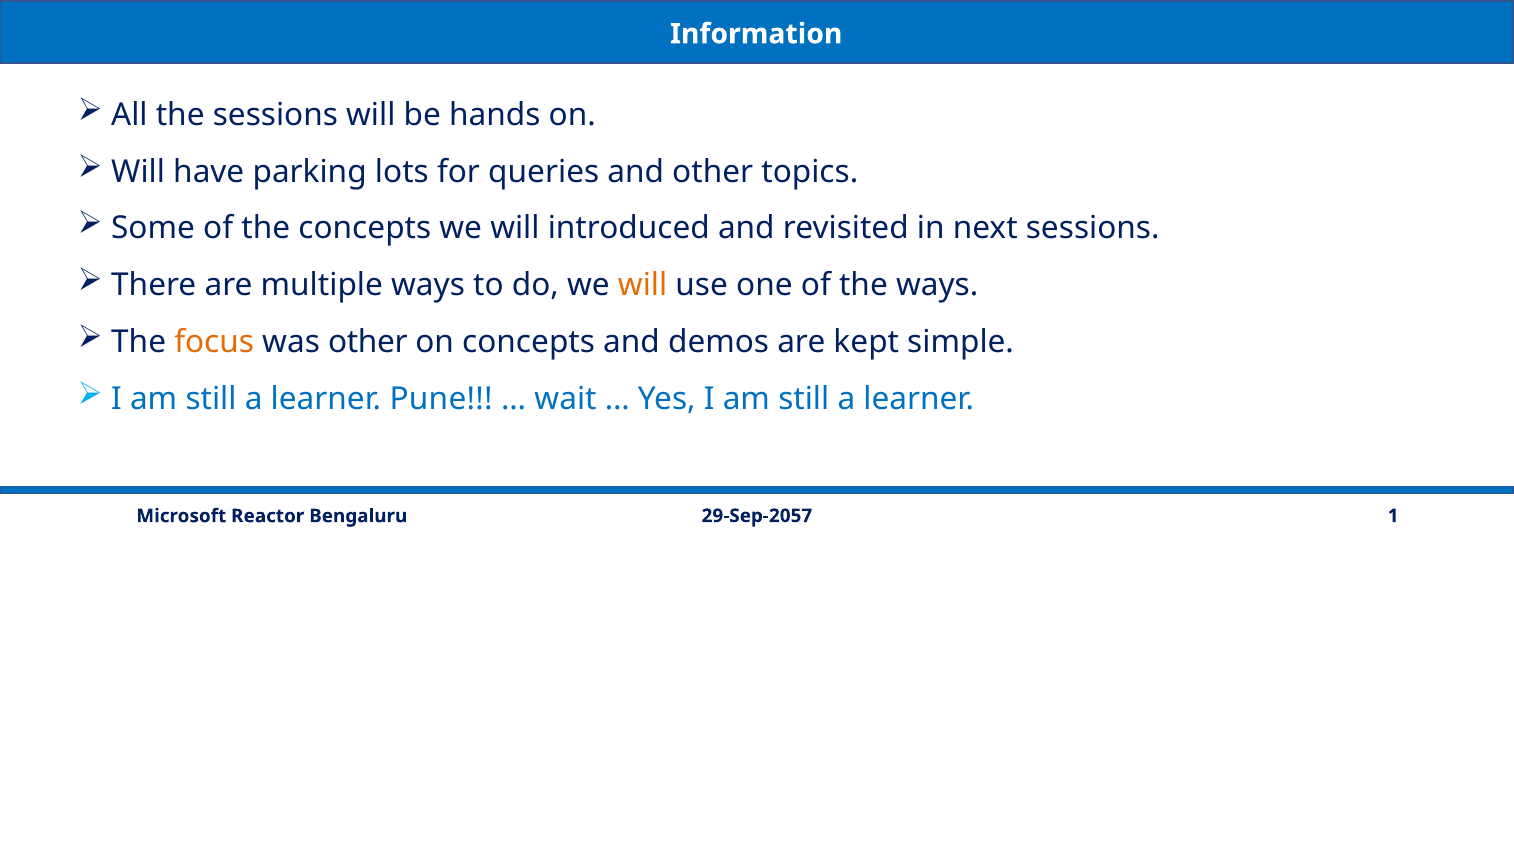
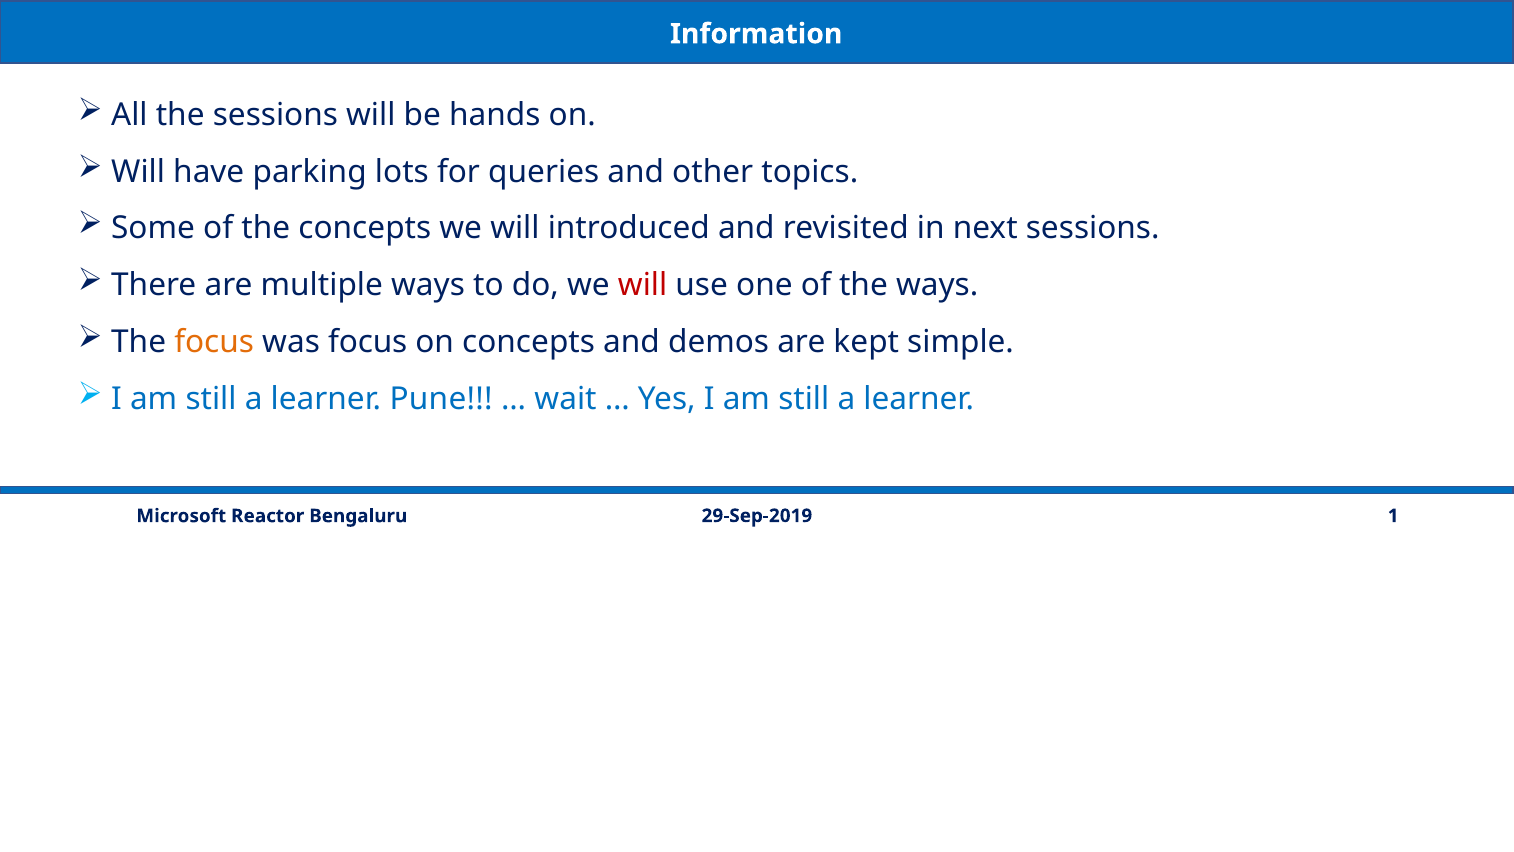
will at (643, 285) colour: orange -> red
was other: other -> focus
29-Sep-2057: 29-Sep-2057 -> 29-Sep-2019
